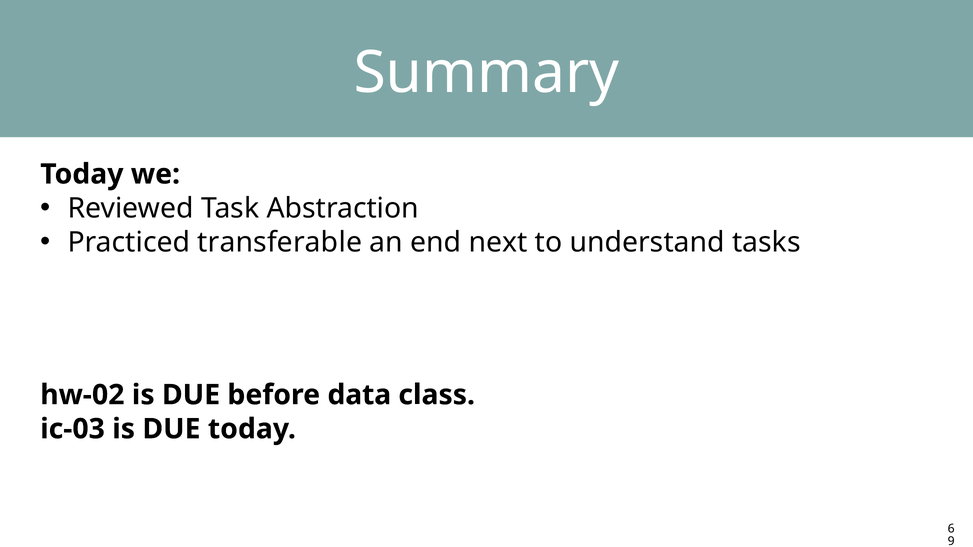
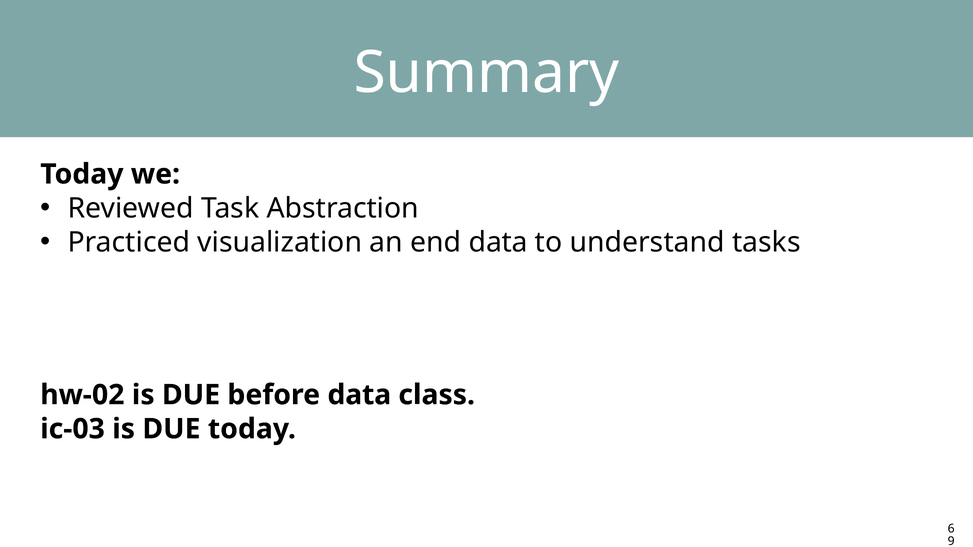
transferable: transferable -> visualization
end next: next -> data
